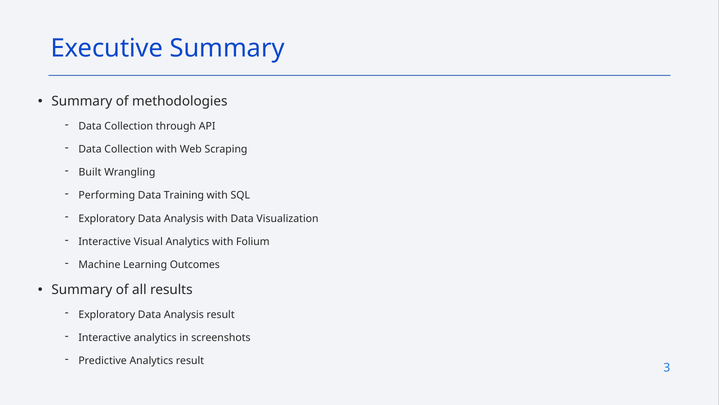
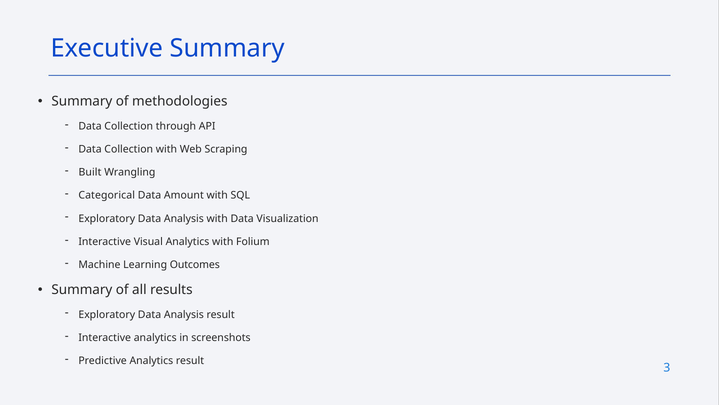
Performing: Performing -> Categorical
Training: Training -> Amount
